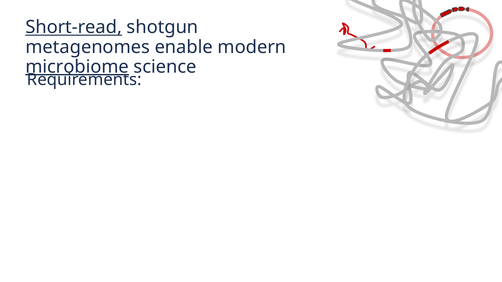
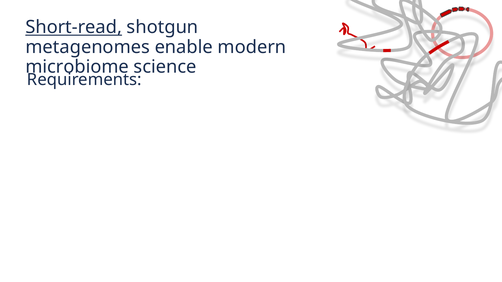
microbiome underline: present -> none
